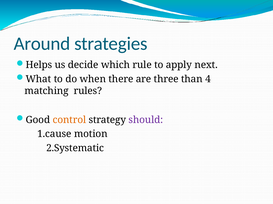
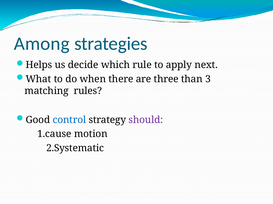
Around: Around -> Among
4: 4 -> 3
control colour: orange -> blue
